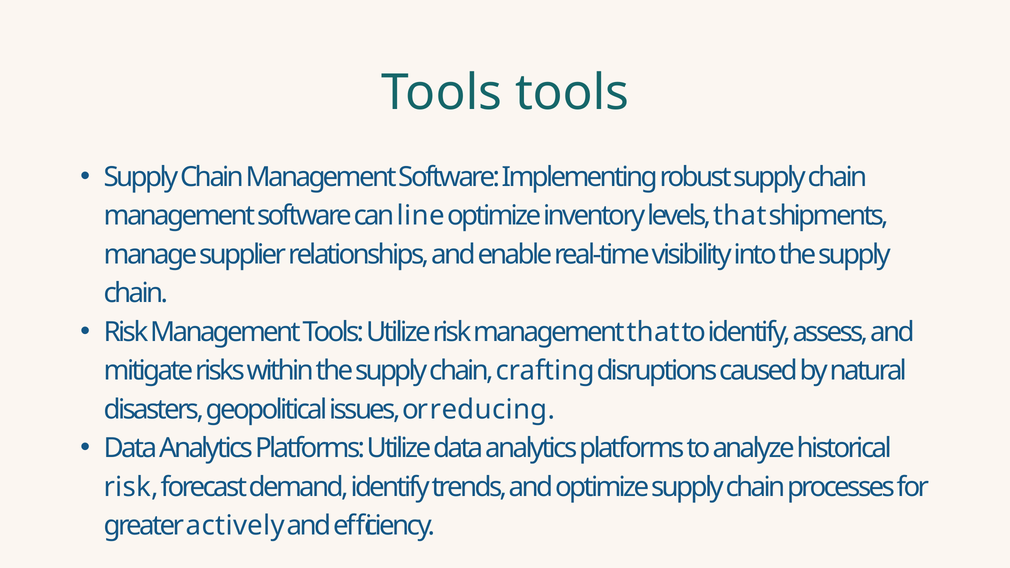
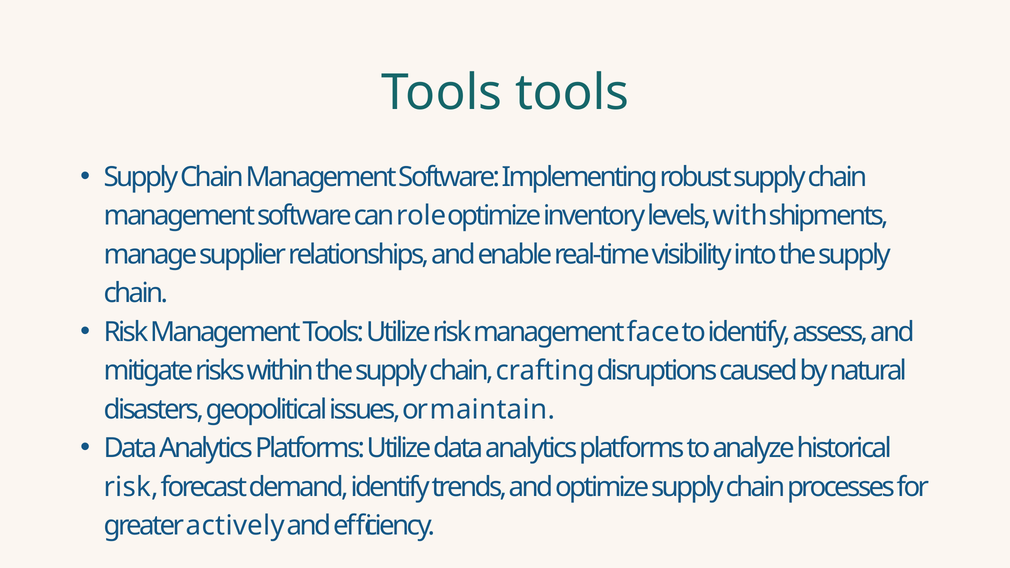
line: line -> role
levels that: that -> with
management that: that -> face
reducing: reducing -> maintain
